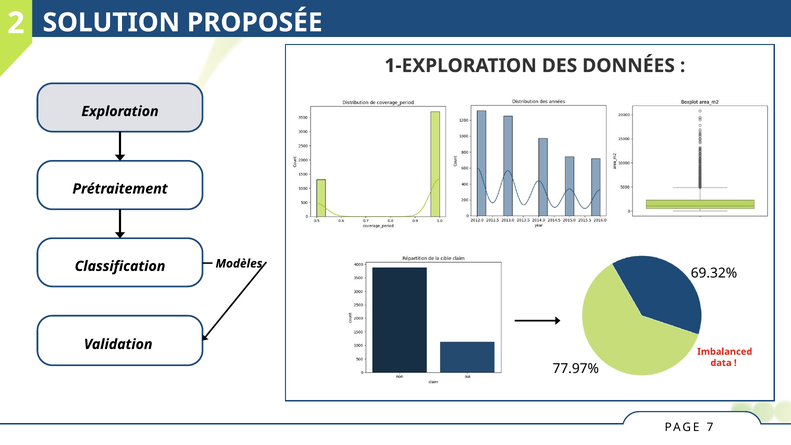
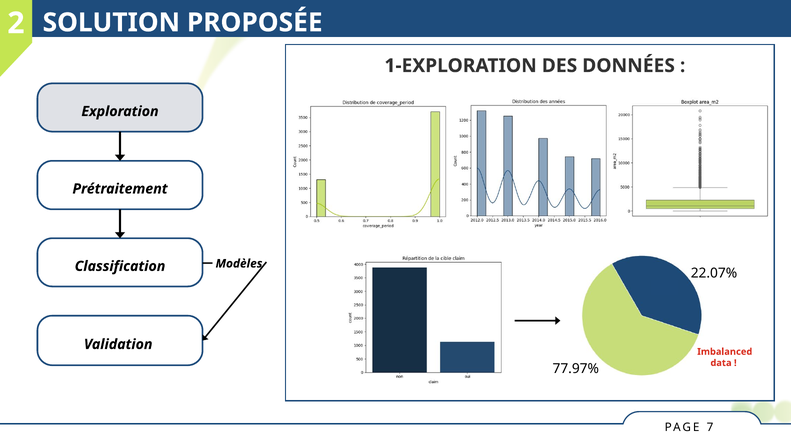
69.32%: 69.32% -> 22.07%
